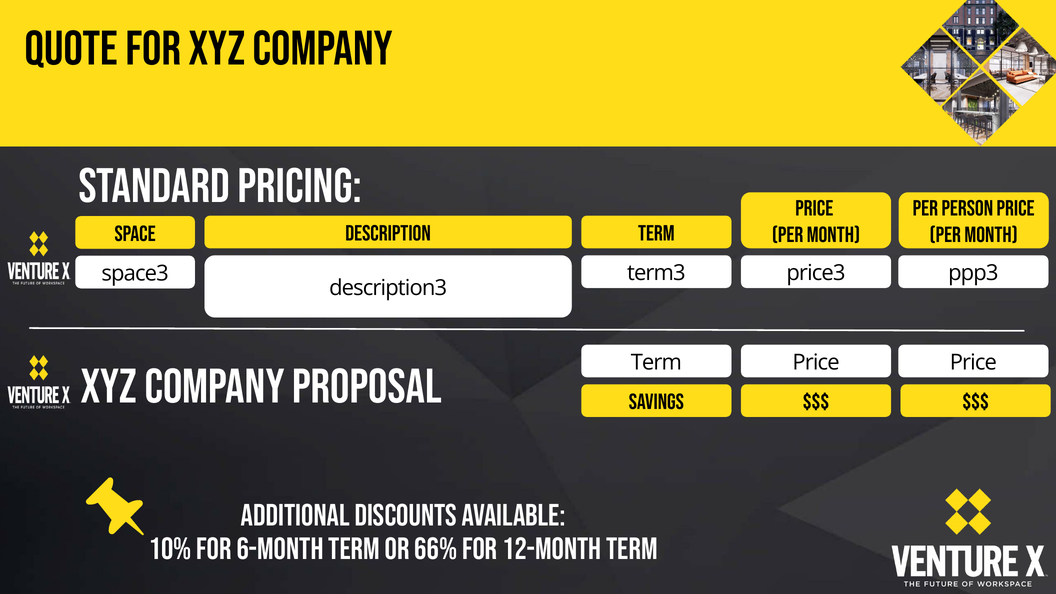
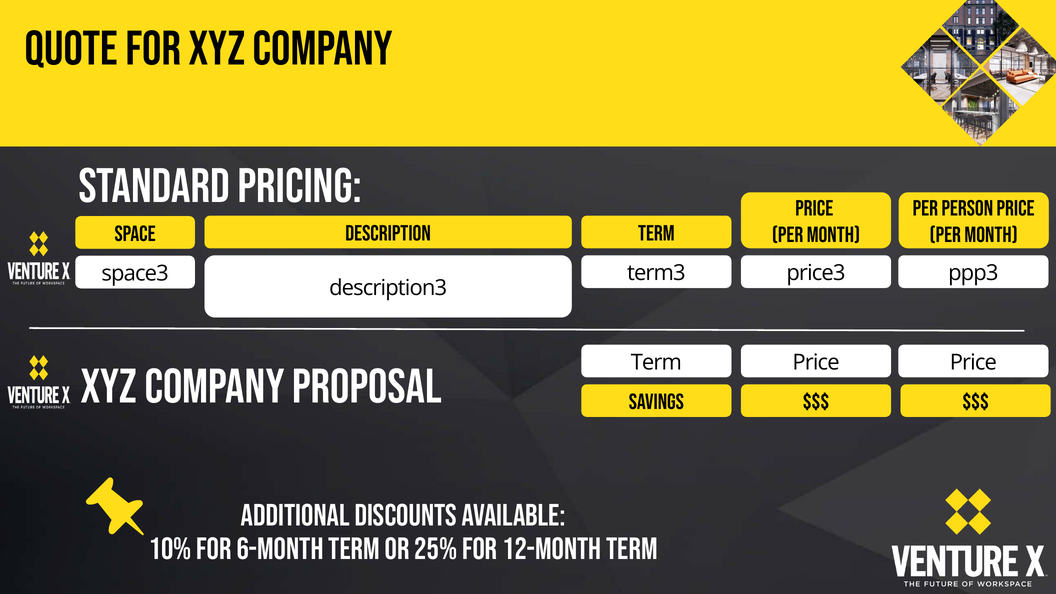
66%: 66% -> 25%
